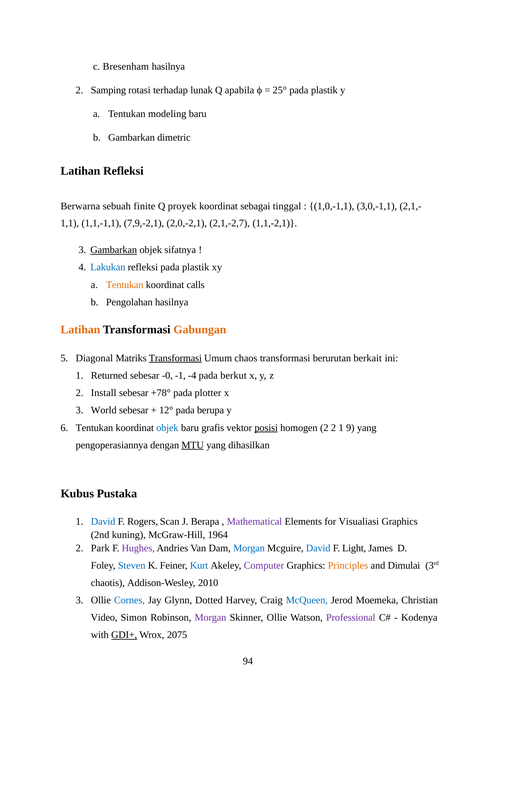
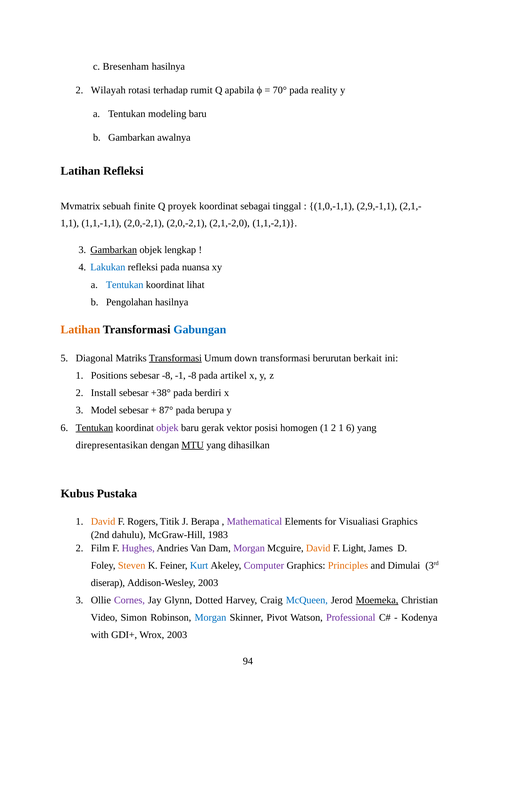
Samping: Samping -> Wilayah
lunak: lunak -> rumit
25°: 25° -> 70°
plastik at (324, 90): plastik -> reality
dimetric: dimetric -> awalnya
Berwarna: Berwarna -> Mvmatrix
3,0,-1,1: 3,0,-1,1 -> 2,9,-1,1
1,1,-1,1 7,9,-2,1: 7,9,-2,1 -> 2,0,-2,1
2,1,-2,7: 2,1,-2,7 -> 2,1,-2,0
sifatnya: sifatnya -> lengkap
refleksi pada plastik: plastik -> nuansa
Tentukan at (125, 285) colour: orange -> blue
calls: calls -> lihat
Gabungan colour: orange -> blue
chaos: chaos -> down
Returned: Returned -> Positions
sebesar -0: -0 -> -8
-1 -4: -4 -> -8
berkut: berkut -> artikel
+78°: +78° -> +38°
plotter: plotter -> berdiri
World: World -> Model
12°: 12° -> 87°
Tentukan at (94, 428) underline: none -> present
objek at (167, 428) colour: blue -> purple
grafis: grafis -> gerak
posisi underline: present -> none
homogen 2: 2 -> 1
1 9: 9 -> 6
pengoperasiannya: pengoperasiannya -> direpresentasikan
David at (103, 521) colour: blue -> orange
Scan: Scan -> Titik
kuning: kuning -> dahulu
1964: 1964 -> 1983
Park: Park -> Film
Morgan at (249, 548) colour: blue -> purple
David at (318, 548) colour: blue -> orange
Steven colour: blue -> orange
chaotis: chaotis -> diserap
Addison-Wesley 2010: 2010 -> 2003
Cornes colour: blue -> purple
Moemeka underline: none -> present
Morgan at (210, 617) colour: purple -> blue
Skinner Ollie: Ollie -> Pivot
GDI+ underline: present -> none
Wrox 2075: 2075 -> 2003
